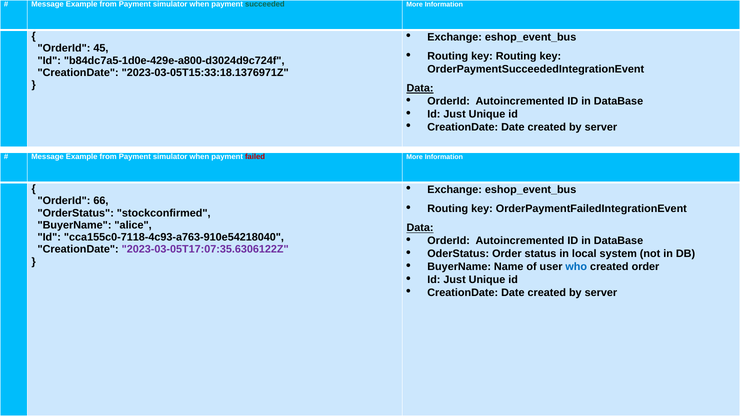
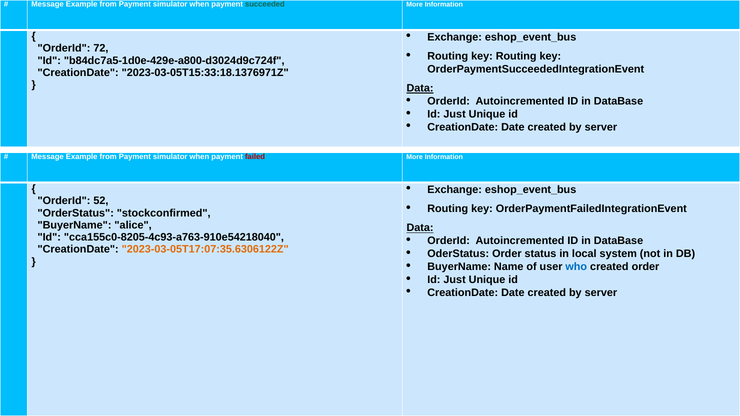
45: 45 -> 72
66: 66 -> 52
cca155c0-7118-4c93-a763-910e54218040: cca155c0-7118-4c93-a763-910e54218040 -> cca155c0-8205-4c93-a763-910e54218040
2023-03-05T17:07:35.6306122Z colour: purple -> orange
